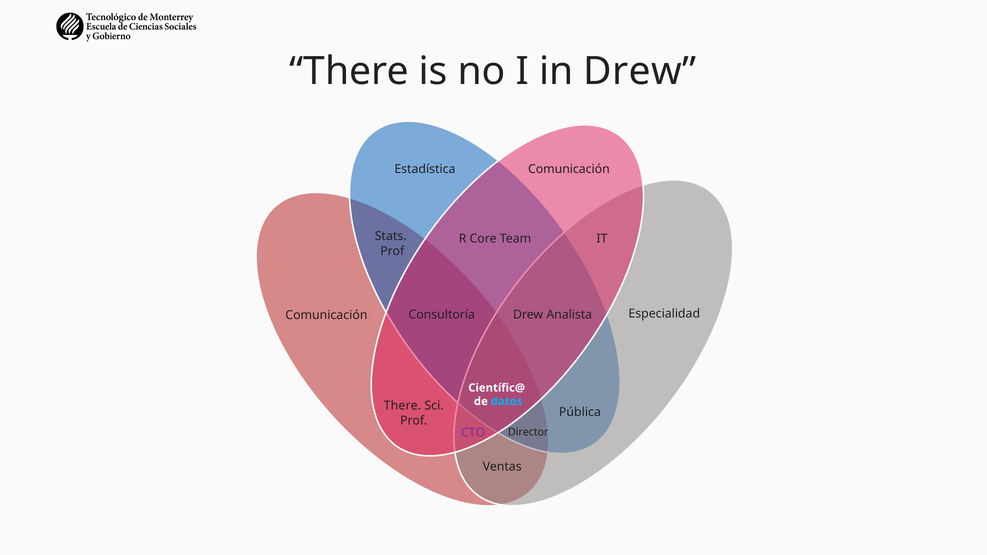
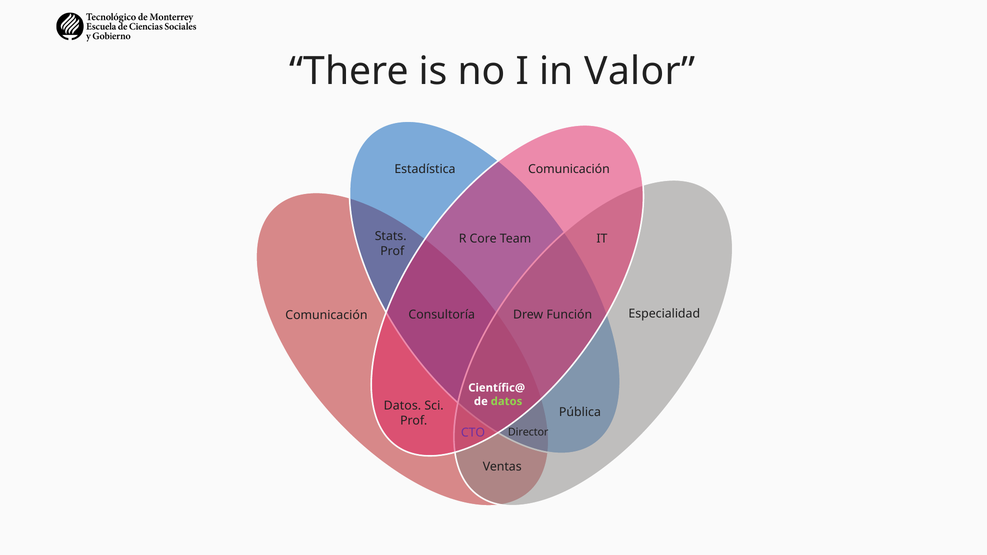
in Drew: Drew -> Valor
Analista: Analista -> Función
datos at (506, 401) colour: light blue -> light green
There at (402, 406): There -> Datos
